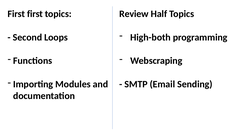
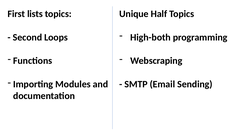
First first: first -> lists
Review: Review -> Unique
